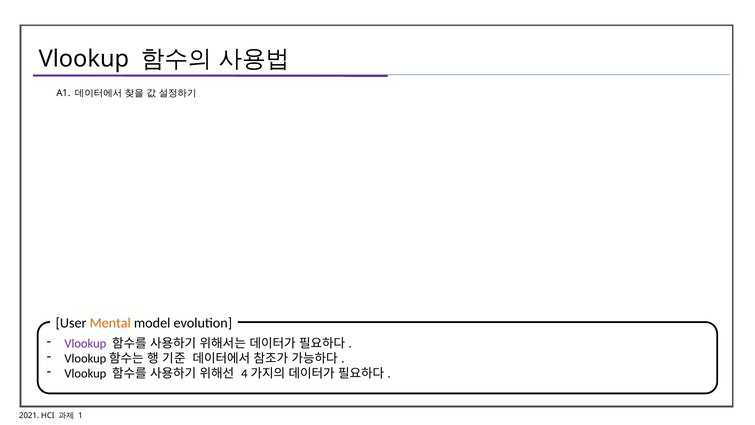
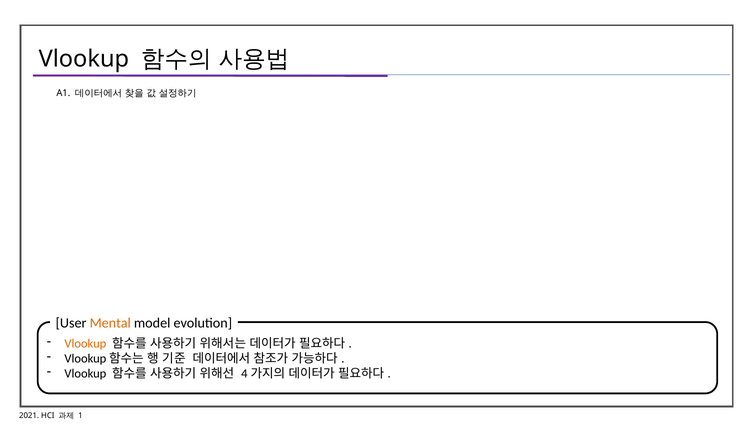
Vlookup at (85, 343) colour: purple -> orange
